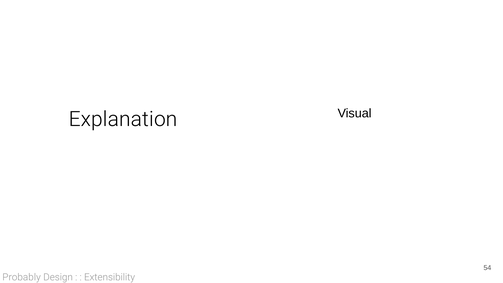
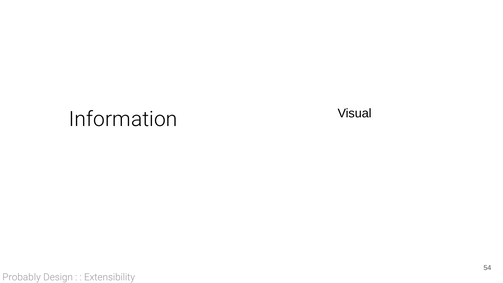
Explanation: Explanation -> Information
